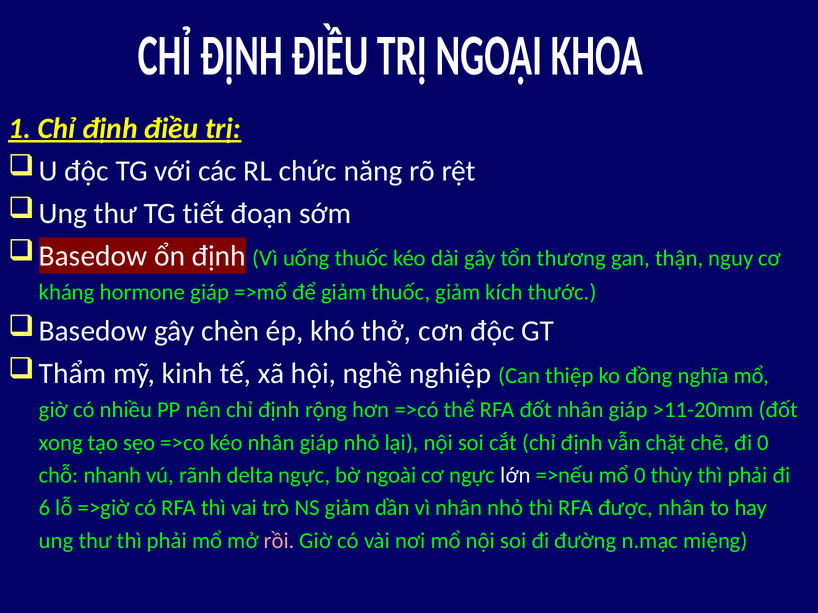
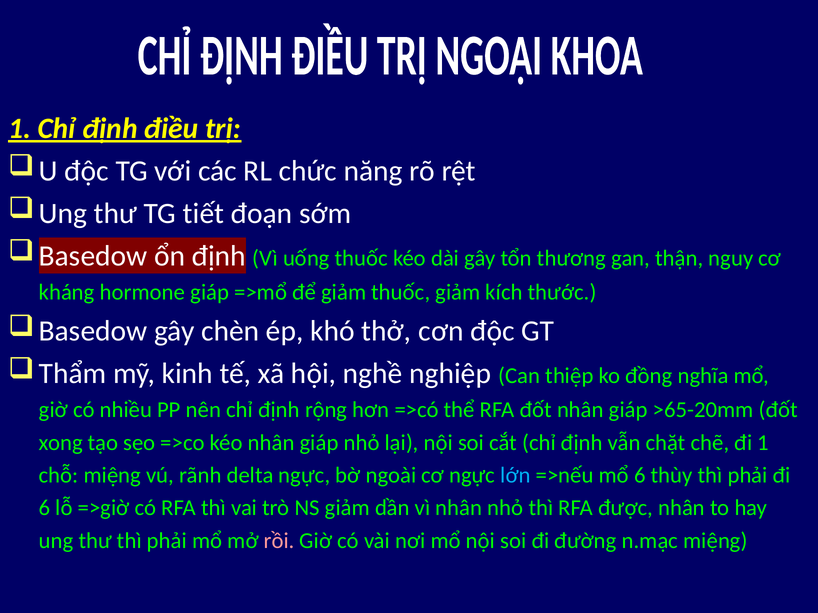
>11-20mm: >11-20mm -> >65-20mm
đi 0: 0 -> 1
chỗ nhanh: nhanh -> miệng
lớn colour: white -> light blue
mổ 0: 0 -> 6
